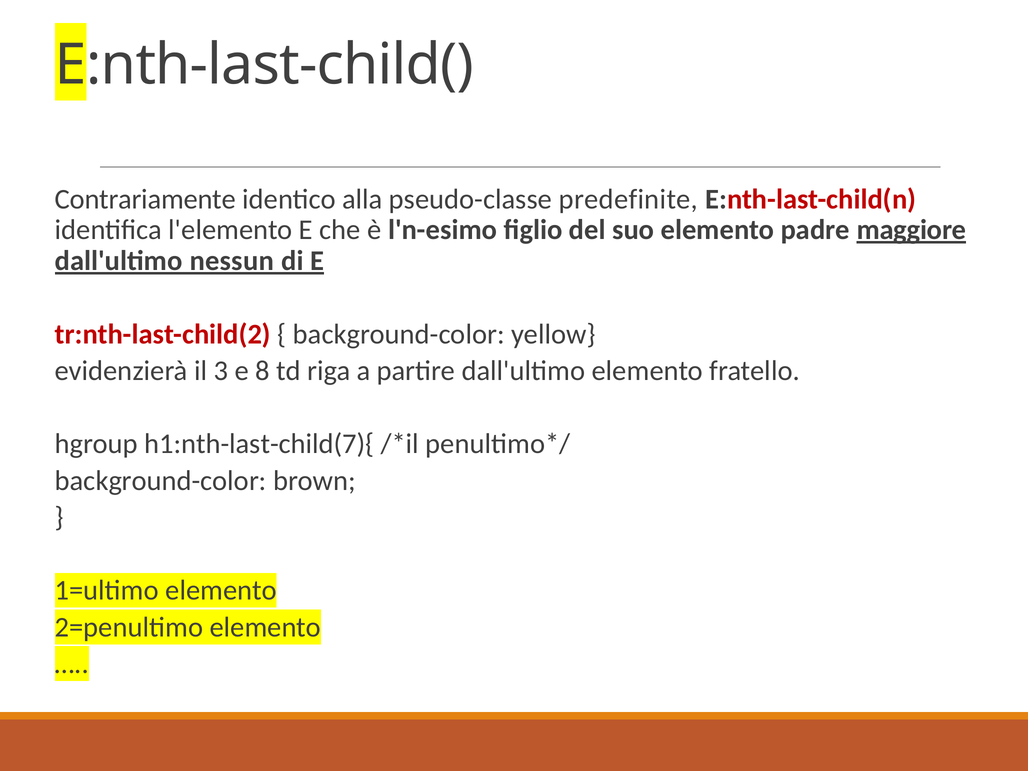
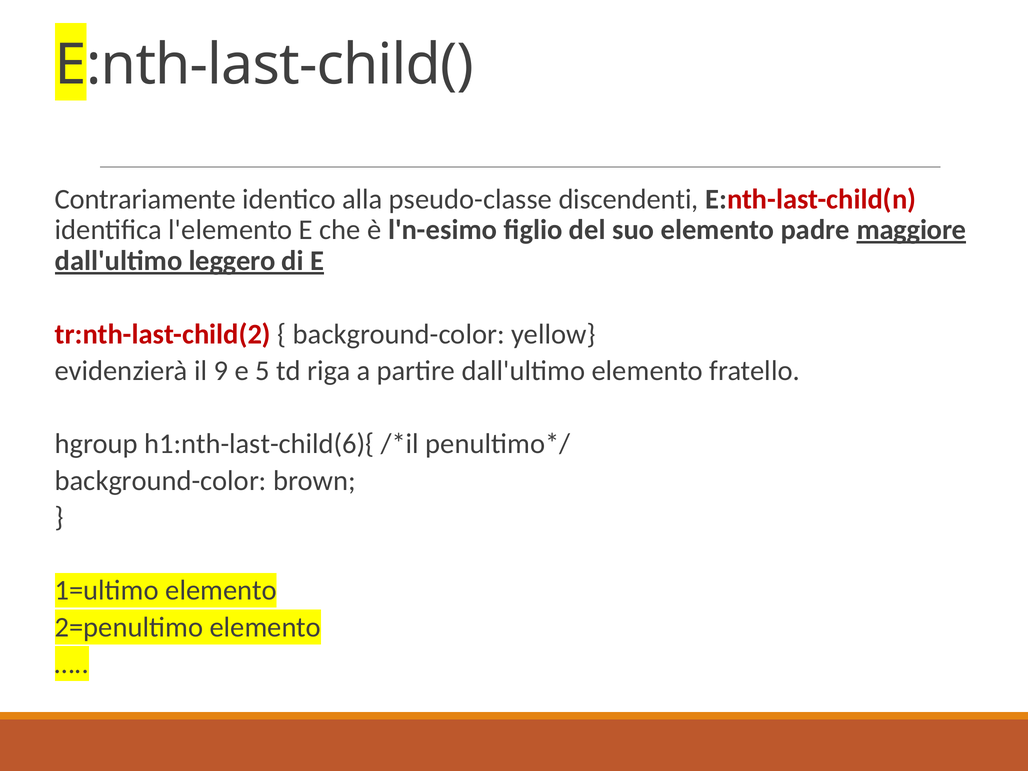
predefinite: predefinite -> discendenti
nessun: nessun -> leggero
3: 3 -> 9
8: 8 -> 5
h1:nth-last-child(7){: h1:nth-last-child(7){ -> h1:nth-last-child(6){
